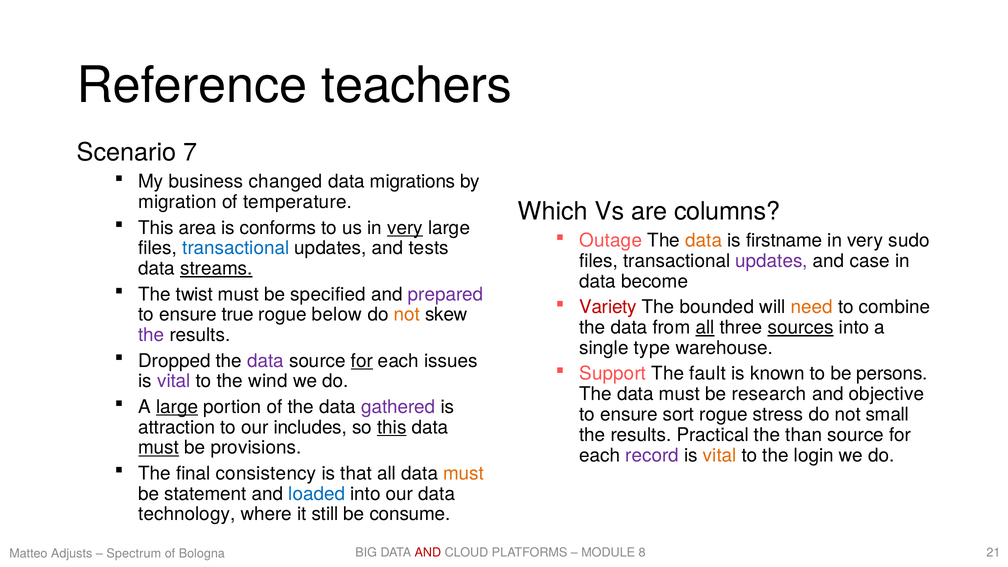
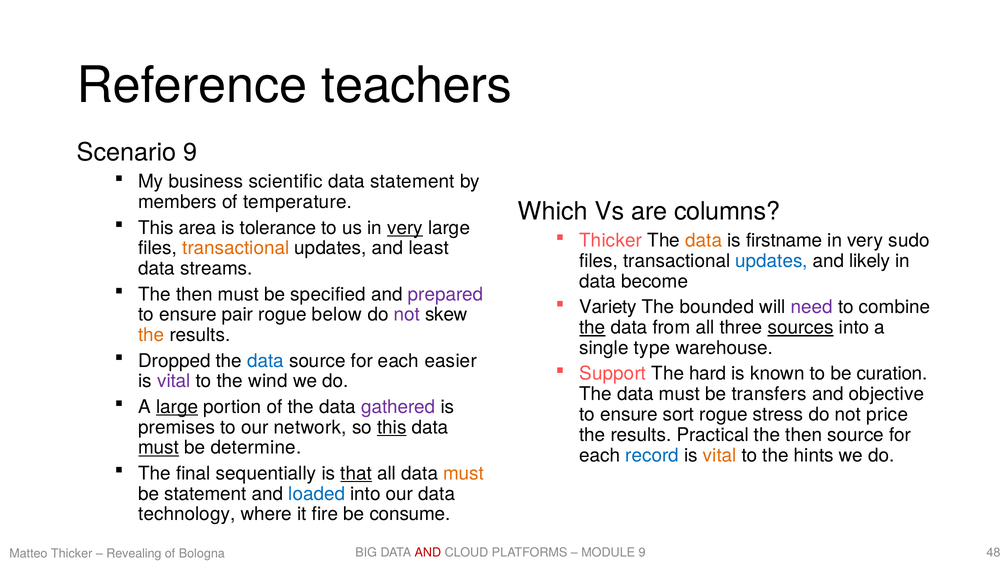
Scenario 7: 7 -> 9
changed: changed -> scientific
data migrations: migrations -> statement
migration: migration -> members
conforms: conforms -> tolerance
Outage at (611, 241): Outage -> Thicker
transactional at (236, 248) colour: blue -> orange
tests: tests -> least
updates at (772, 261) colour: purple -> blue
case: case -> likely
streams underline: present -> none
twist at (194, 294): twist -> then
Variety colour: red -> black
need colour: orange -> purple
true: true -> pair
not at (407, 315) colour: orange -> purple
the at (592, 328) underline: none -> present
all at (705, 328) underline: present -> none
the at (151, 335) colour: purple -> orange
data at (265, 361) colour: purple -> blue
for at (362, 361) underline: present -> none
issues: issues -> easier
fault: fault -> hard
persons: persons -> curation
research: research -> transfers
small: small -> price
attraction: attraction -> premises
includes: includes -> network
than at (804, 435): than -> then
provisions: provisions -> determine
record colour: purple -> blue
login: login -> hints
consistency: consistency -> sequentially
that underline: none -> present
still: still -> fire
8 at (642, 553): 8 -> 9
Matteo Adjusts: Adjusts -> Thicker
Spectrum: Spectrum -> Revealing
21: 21 -> 48
